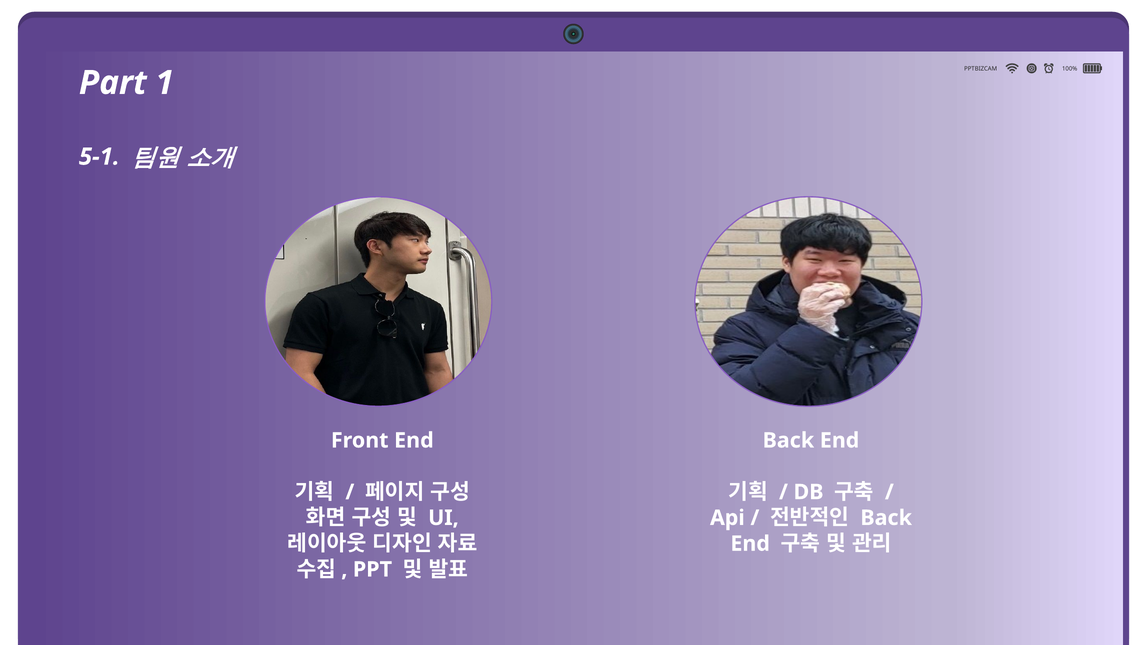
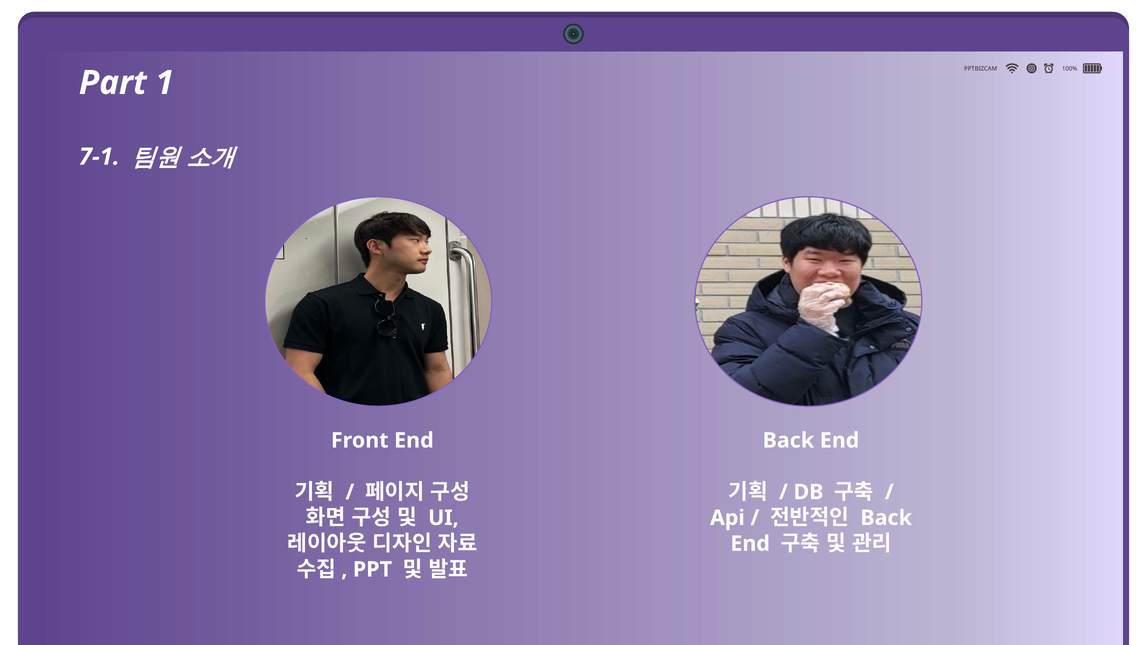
5-1: 5-1 -> 7-1
